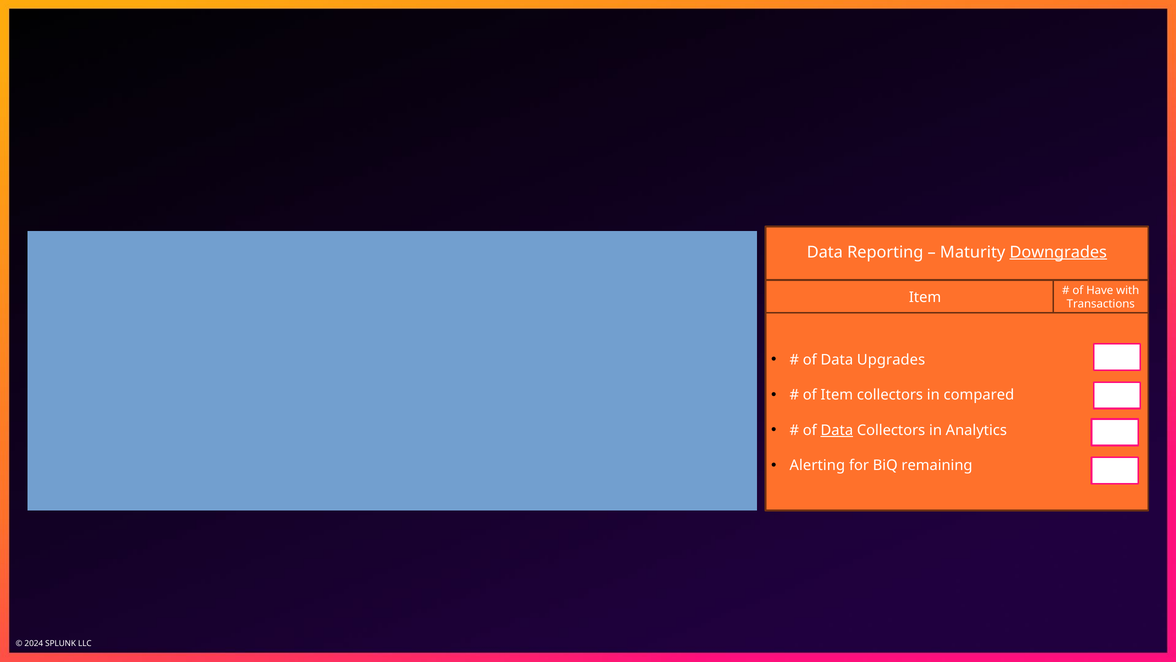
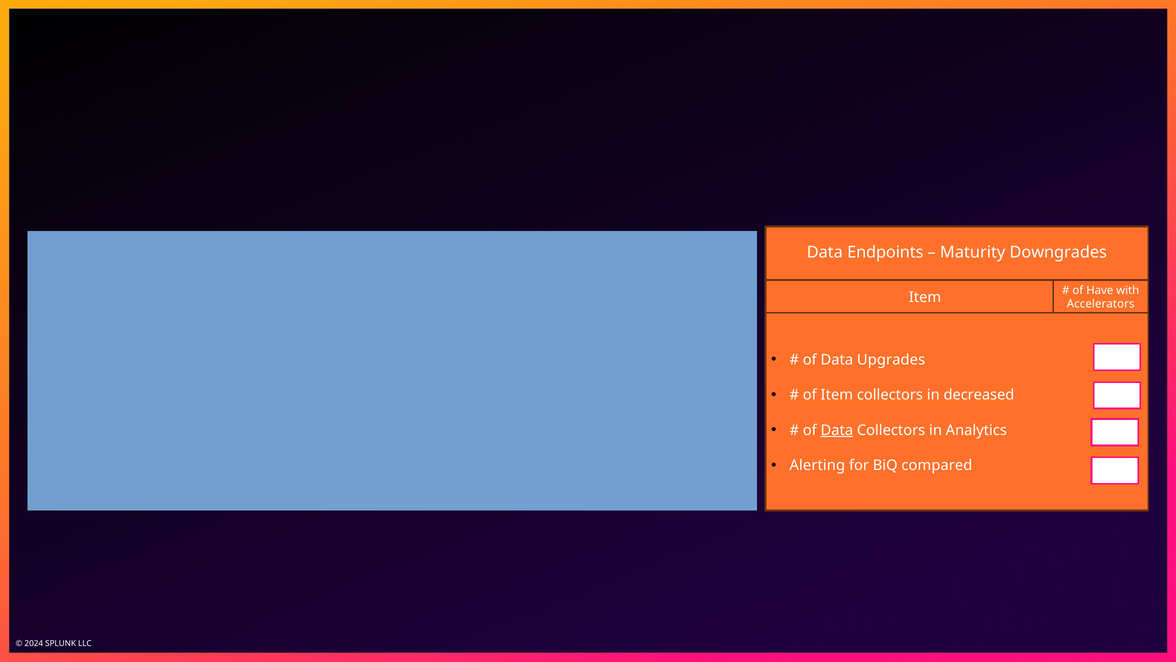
Reporting: Reporting -> Endpoints
Downgrades underline: present -> none
Transactions: Transactions -> Accelerators
compared: compared -> decreased
remaining: remaining -> compared
